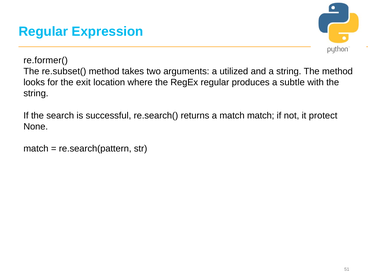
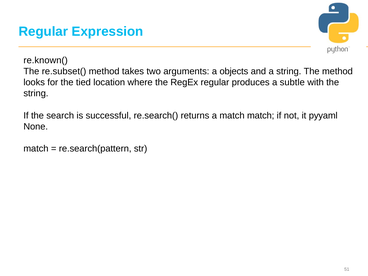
re.former(: re.former( -> re.known(
utilized: utilized -> objects
exit: exit -> tied
protect: protect -> pyyaml
